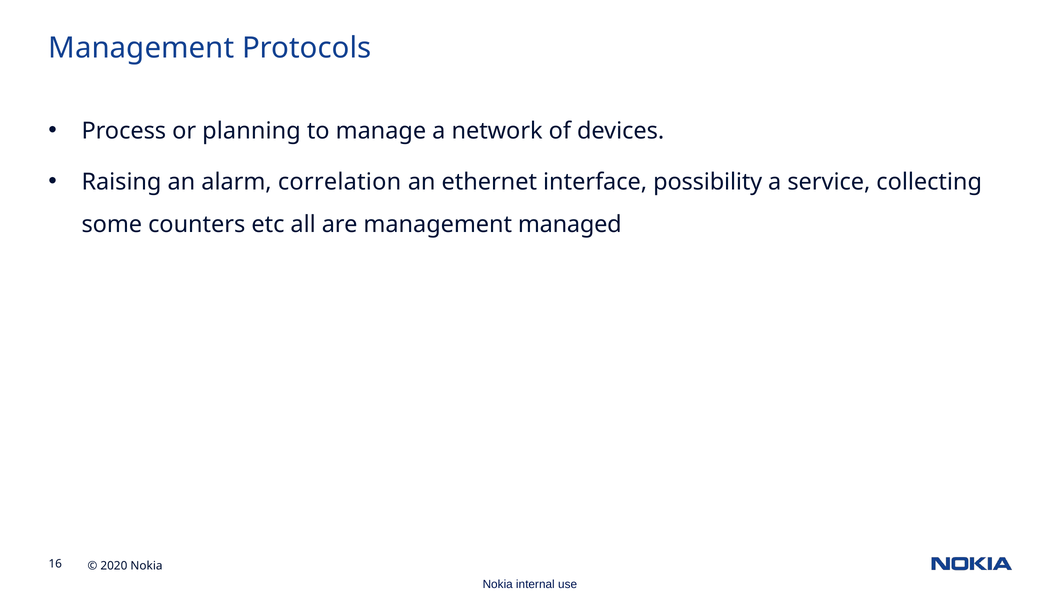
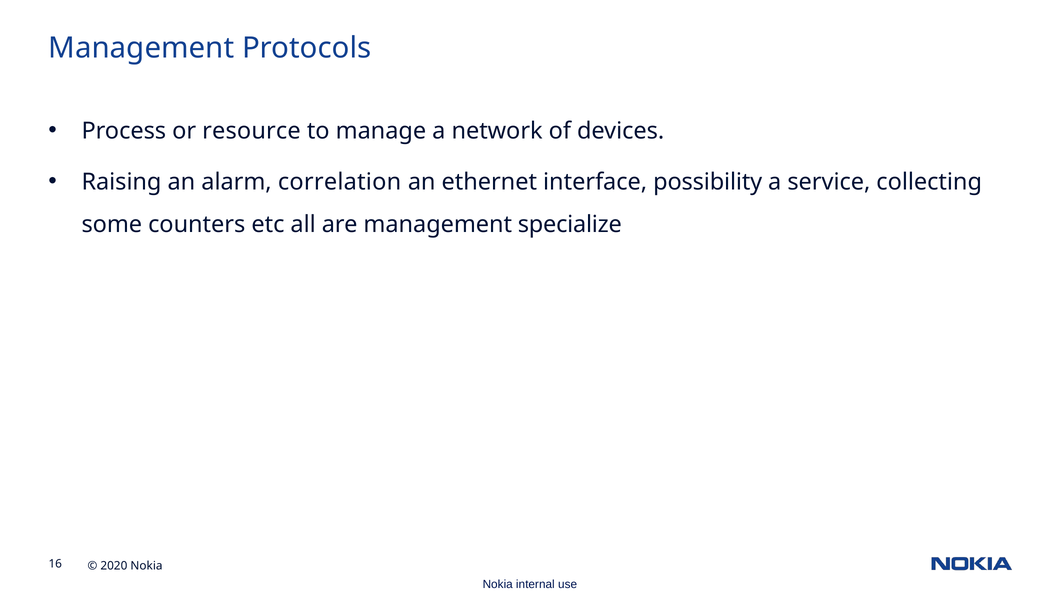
planning: planning -> resource
managed: managed -> specialize
